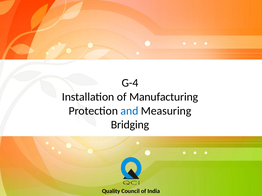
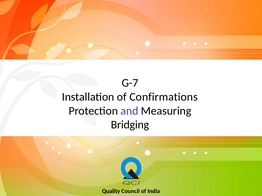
G-4: G-4 -> G-7
Manufacturing: Manufacturing -> Confirmations
and colour: blue -> purple
